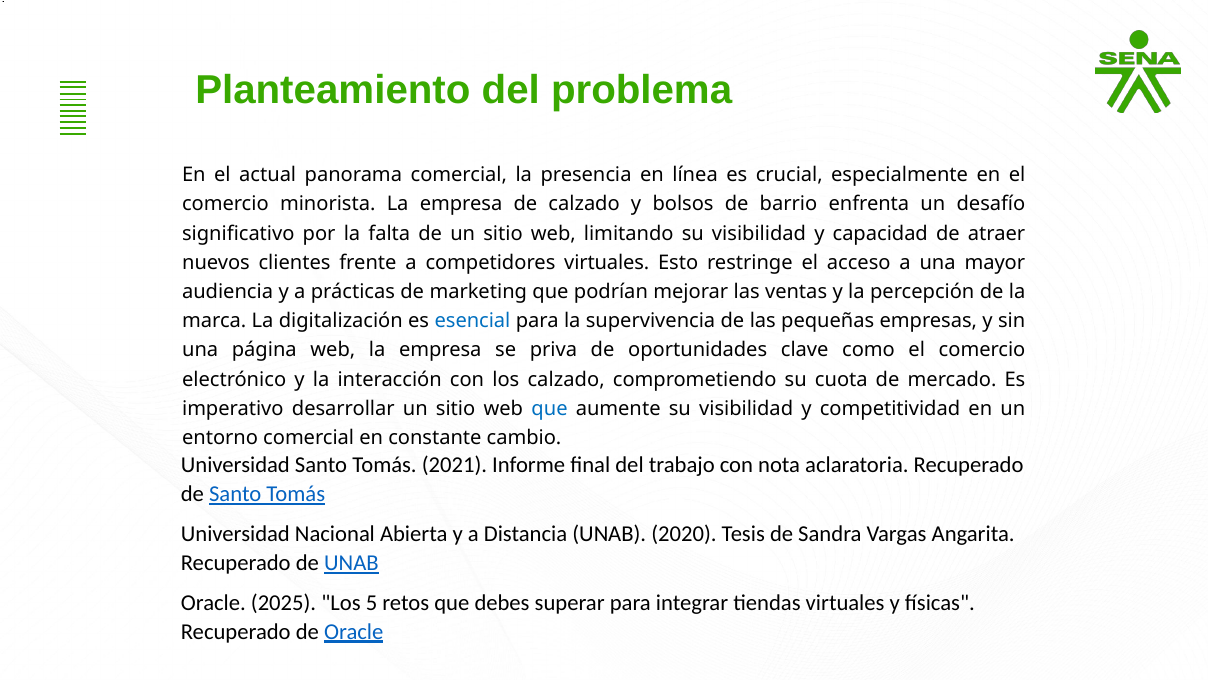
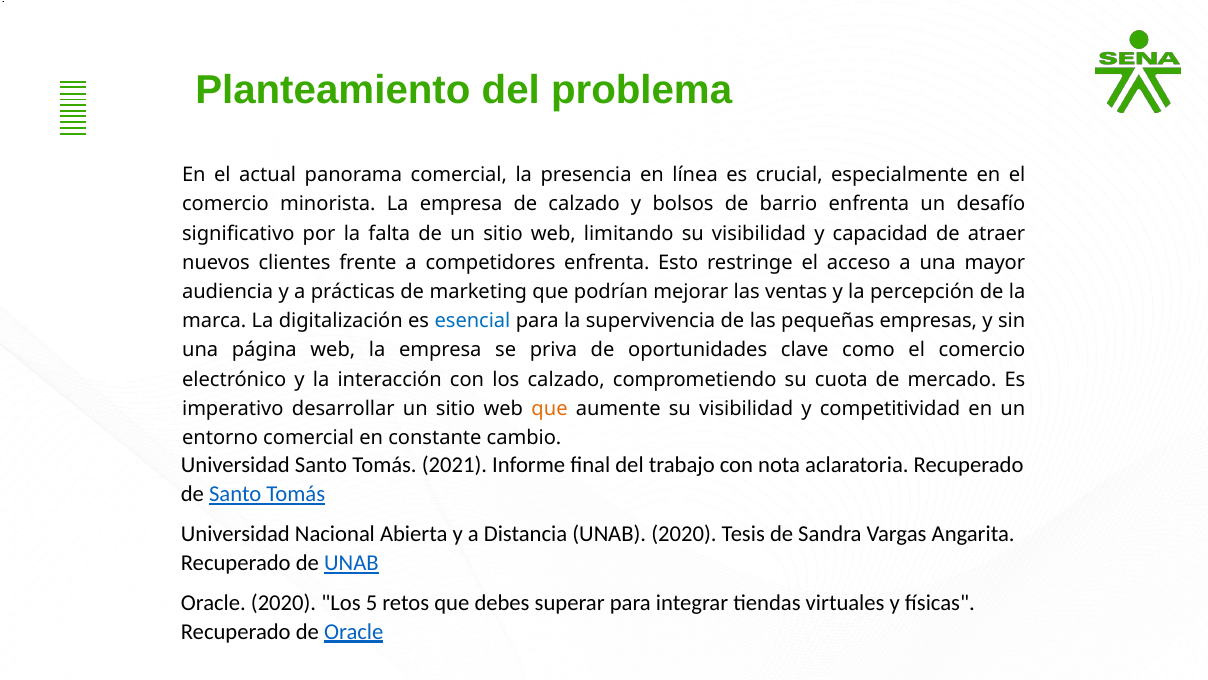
competidores virtuales: virtuales -> enfrenta
que at (550, 409) colour: blue -> orange
Oracle 2025: 2025 -> 2020
